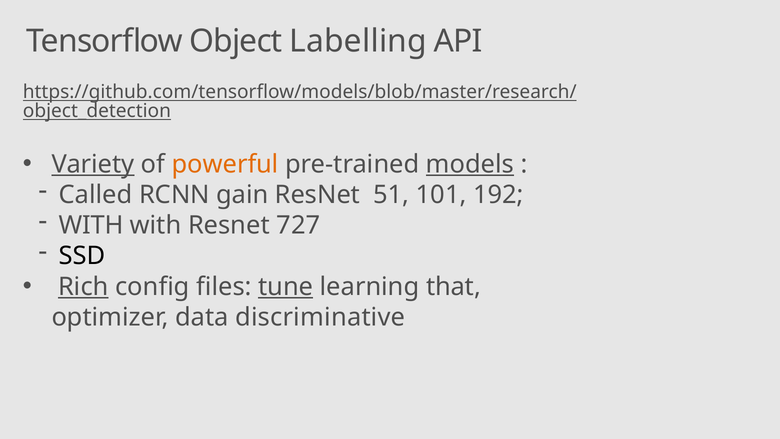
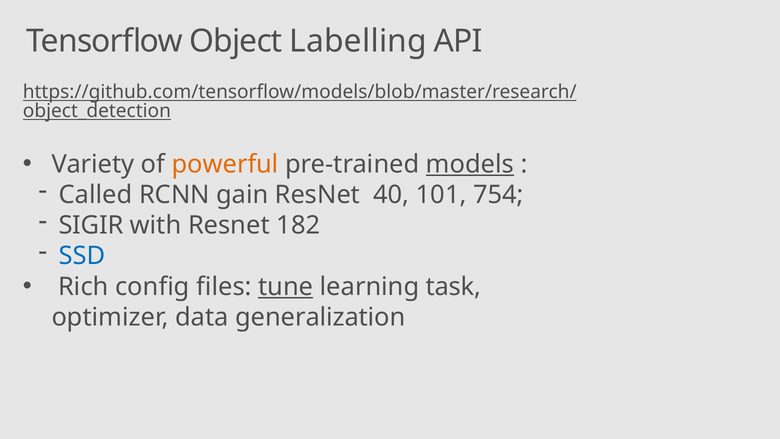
Variety underline: present -> none
51: 51 -> 40
192: 192 -> 754
WITH at (91, 225): WITH -> SIGIR
727: 727 -> 182
SSD colour: black -> blue
Rich underline: present -> none
that: that -> task
discriminative: discriminative -> generalization
